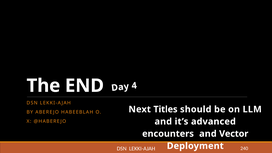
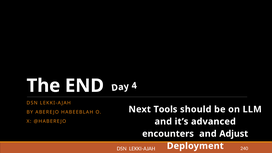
Titles: Titles -> Tools
Vector: Vector -> Adjust
